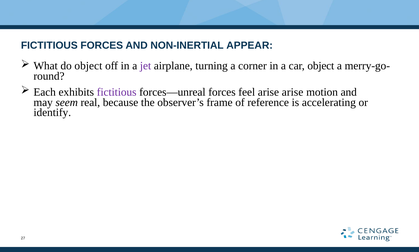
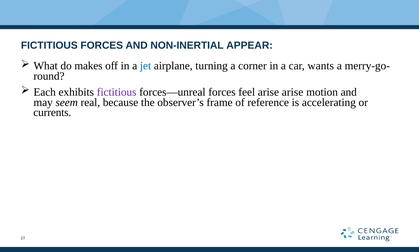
do object: object -> makes
jet colour: purple -> blue
car object: object -> wants
identify: identify -> currents
